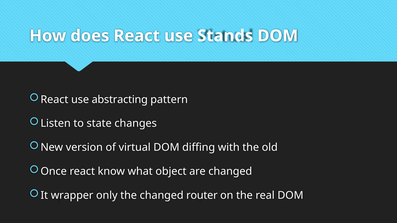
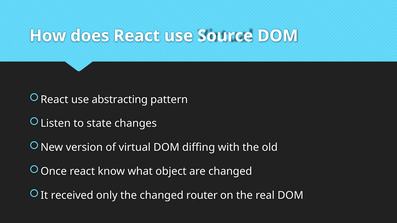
Stands: Stands -> Source
wrapper: wrapper -> received
